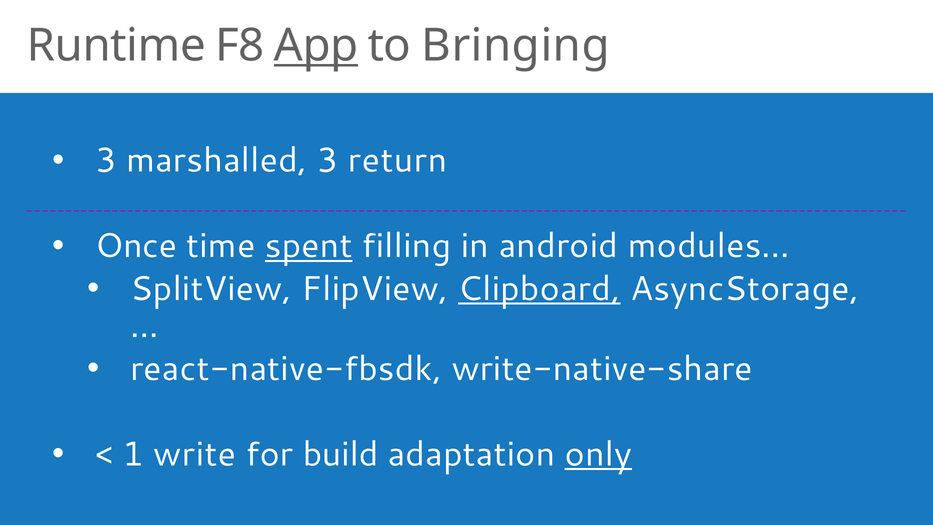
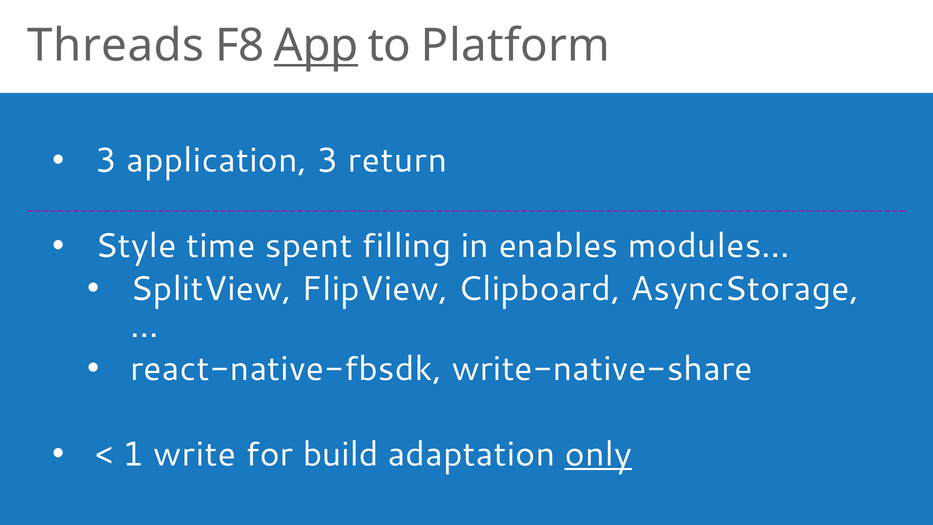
Runtime: Runtime -> Threads
Bringing: Bringing -> Platform
marshalled: marshalled -> application
Once: Once -> Style
spent underline: present -> none
android: android -> enables
Clipboard underline: present -> none
